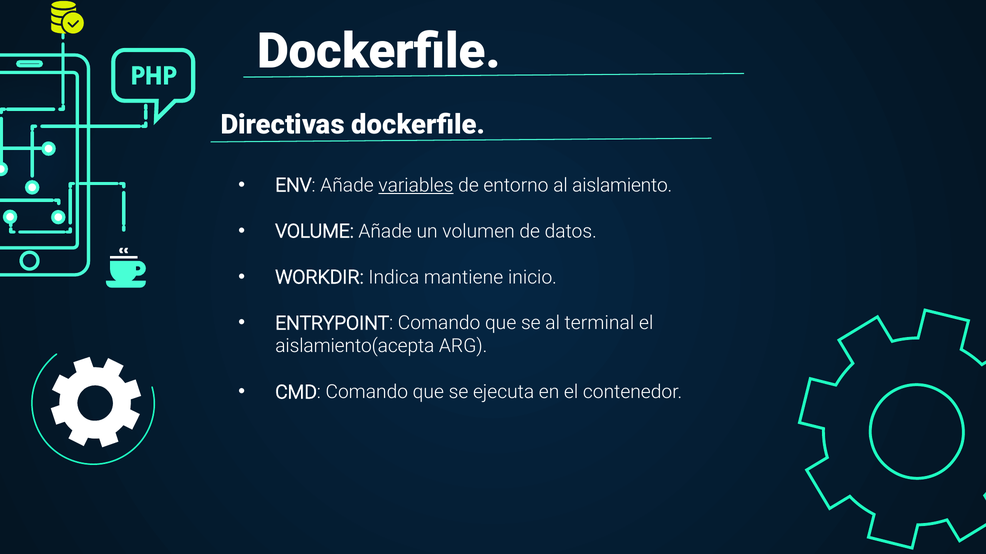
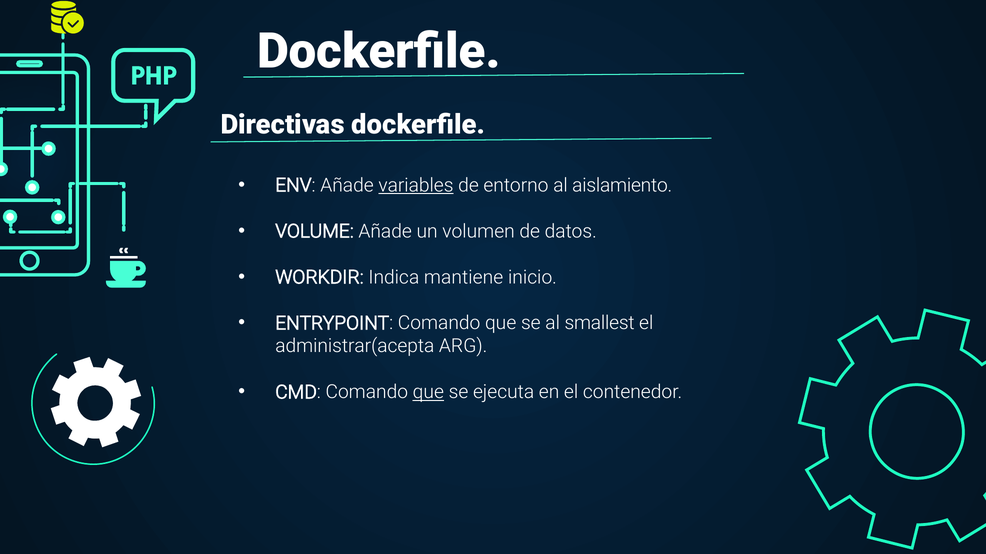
terminal: terminal -> smallest
aislamiento(acepta: aislamiento(acepta -> administrar(acepta
que at (428, 393) underline: none -> present
